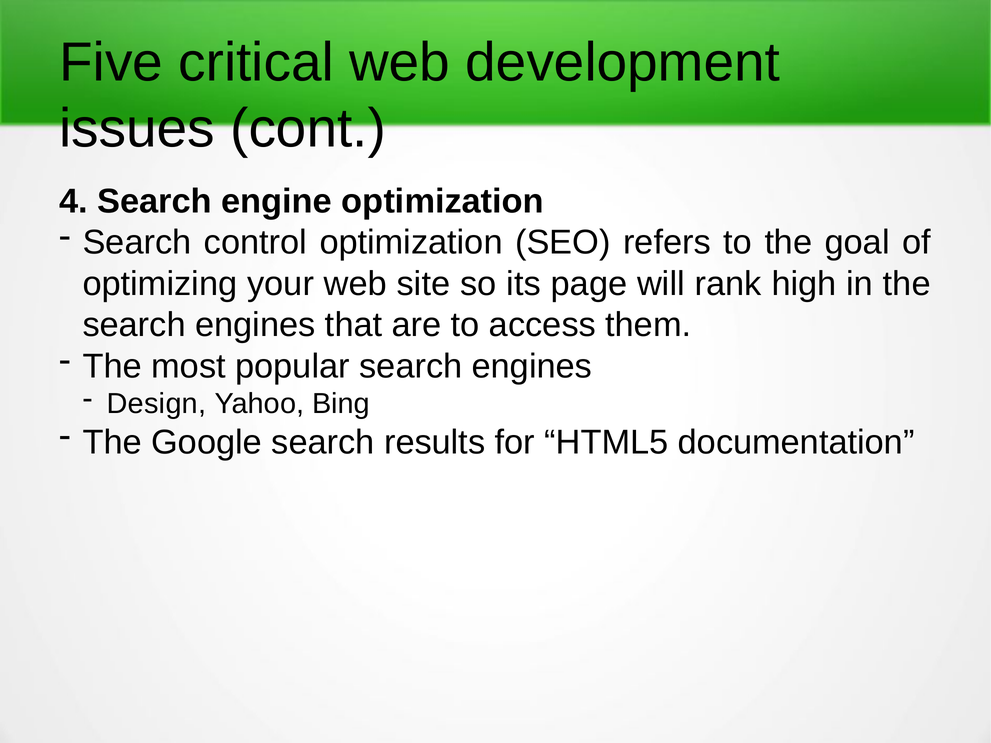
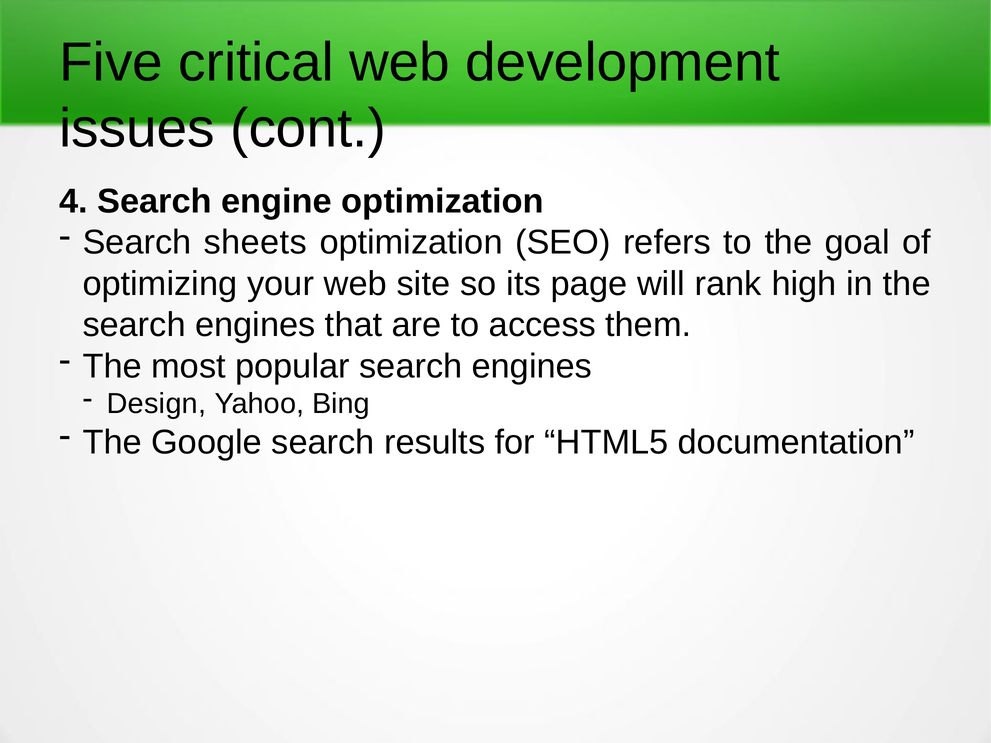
control: control -> sheets
